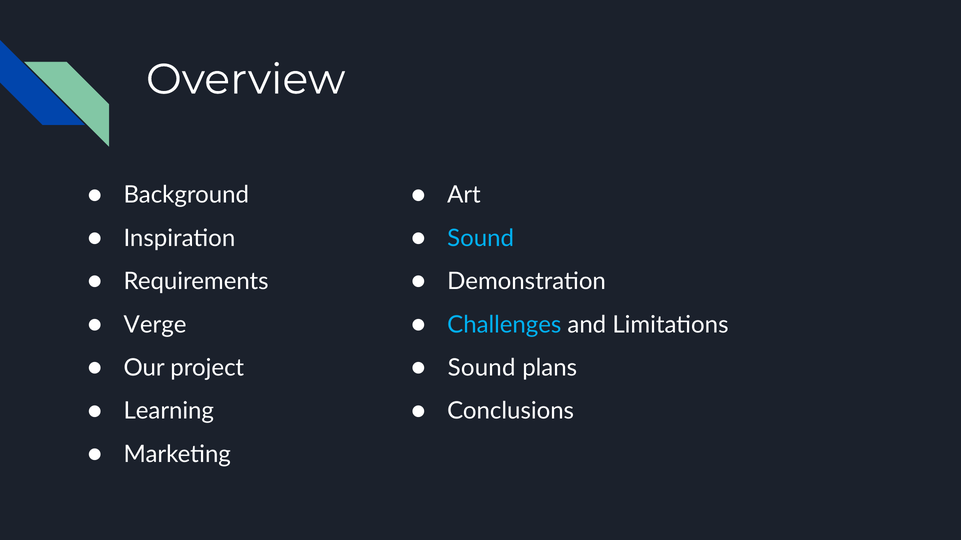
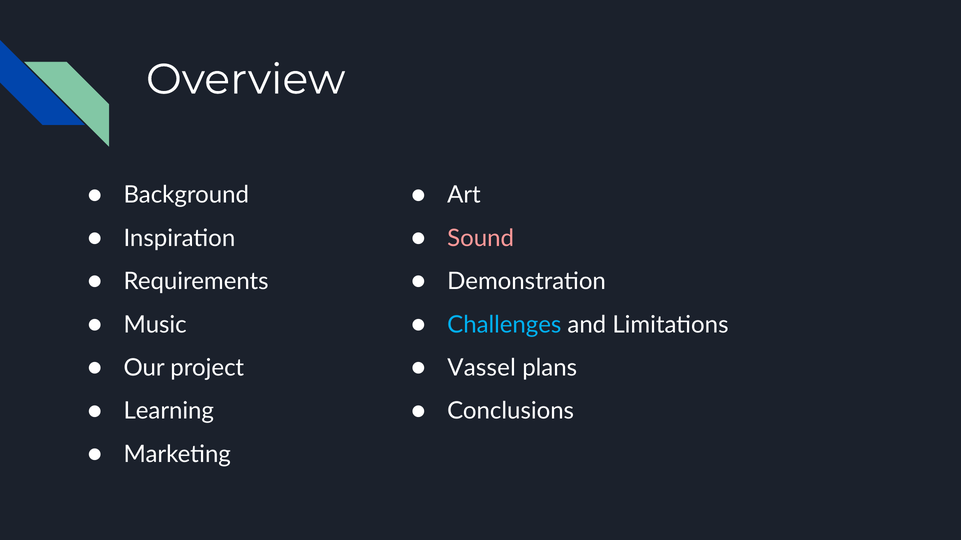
Sound at (481, 238) colour: light blue -> pink
Verge: Verge -> Music
Sound at (482, 368): Sound -> Vassel
